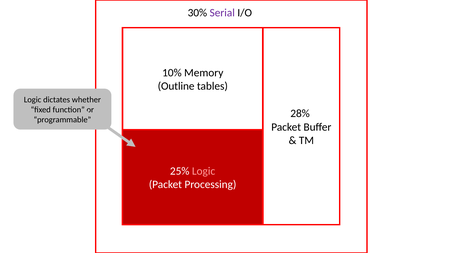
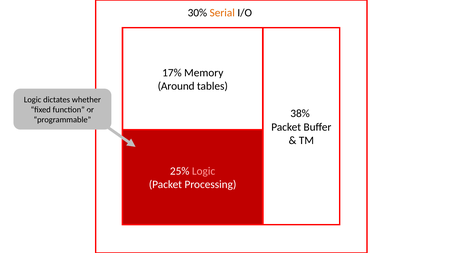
Serial colour: purple -> orange
10%: 10% -> 17%
Outline: Outline -> Around
28%: 28% -> 38%
